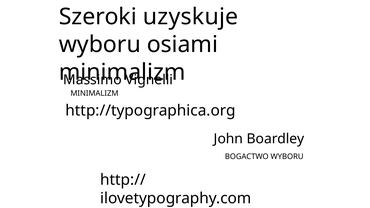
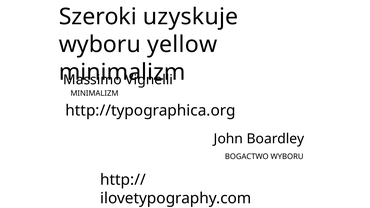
osiami: osiami -> yellow
